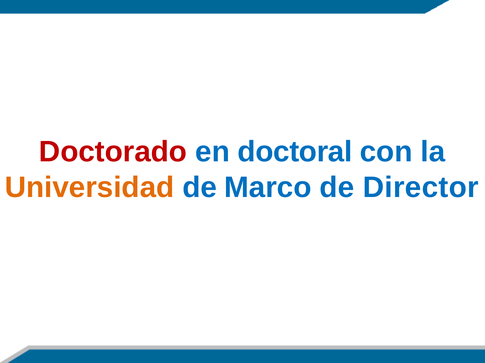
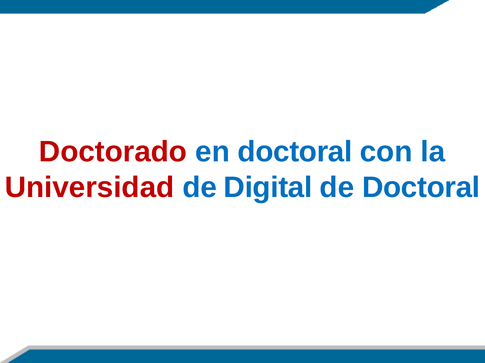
Universidad colour: orange -> red
Marco: Marco -> Digital
de Director: Director -> Doctoral
